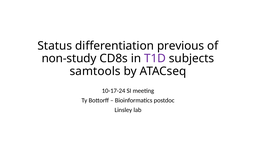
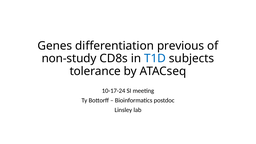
Status: Status -> Genes
T1D colour: purple -> blue
samtools: samtools -> tolerance
